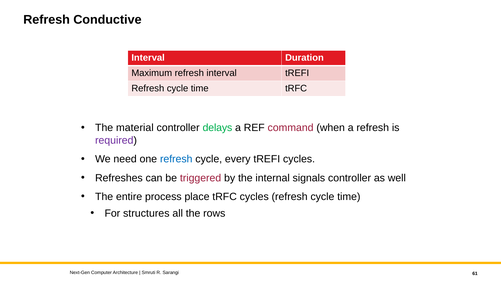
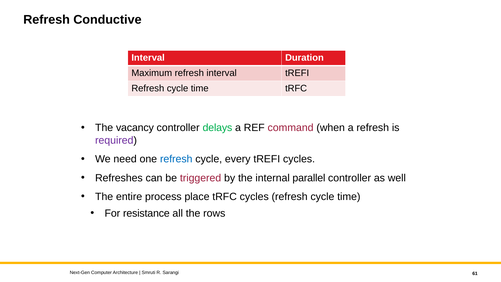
material: material -> vacancy
signals: signals -> parallel
structures: structures -> resistance
